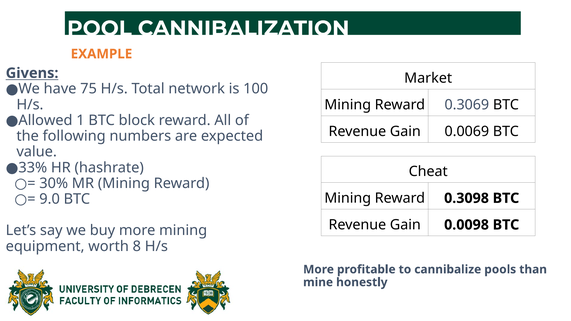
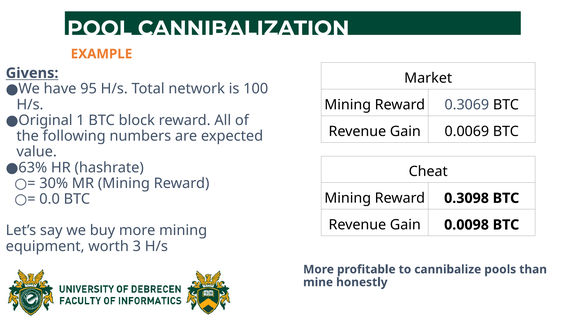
75: 75 -> 95
Allowed: Allowed -> Original
33%: 33% -> 63%
9.0: 9.0 -> 0.0
8: 8 -> 3
